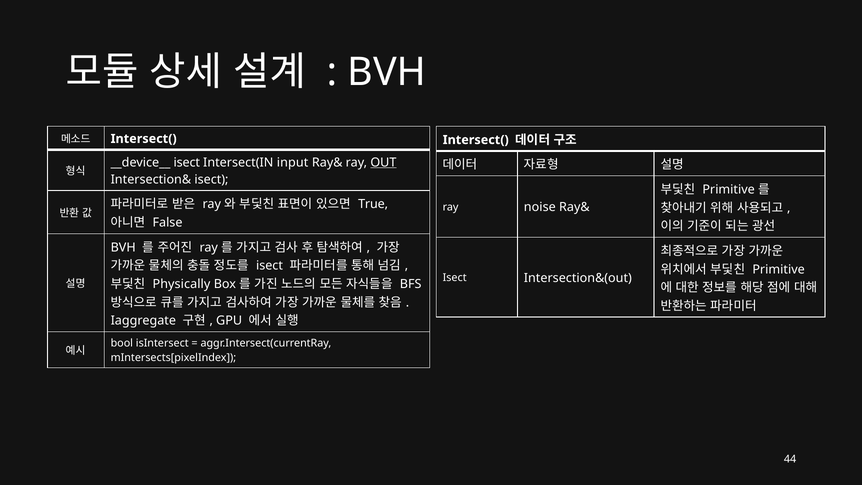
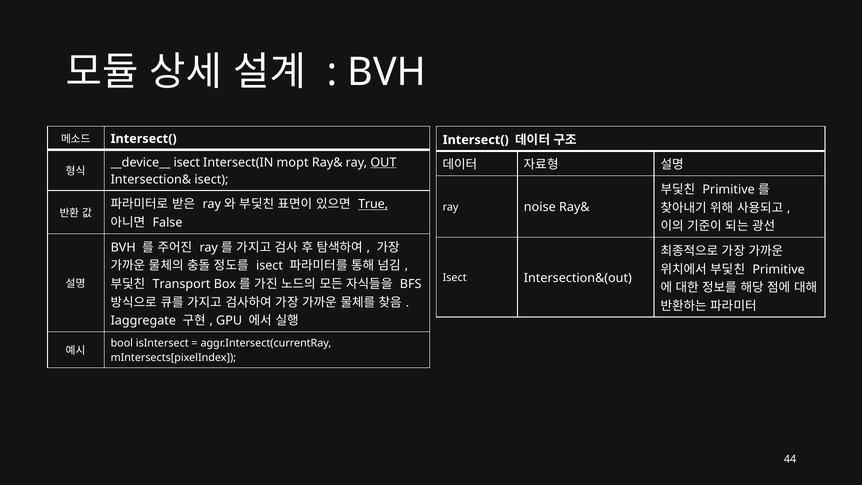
input: input -> mopt
True underline: none -> present
Physically: Physically -> Transport
